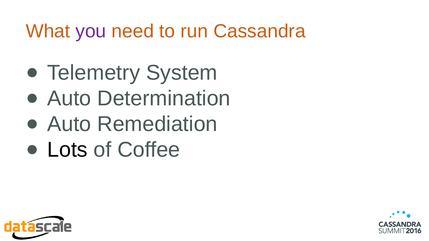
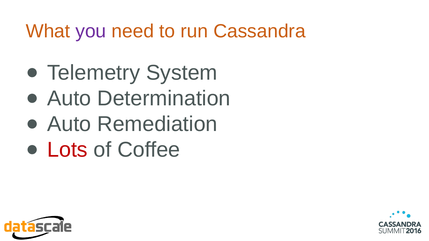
Lots colour: black -> red
